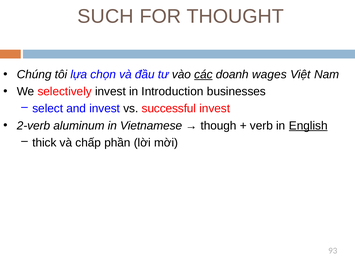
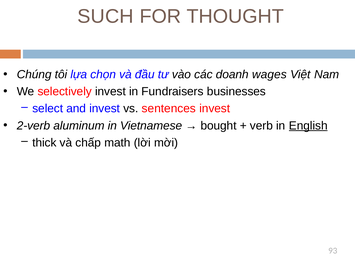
các underline: present -> none
Introduction: Introduction -> Fundraisers
successful: successful -> sentences
though: though -> bought
phần: phần -> math
